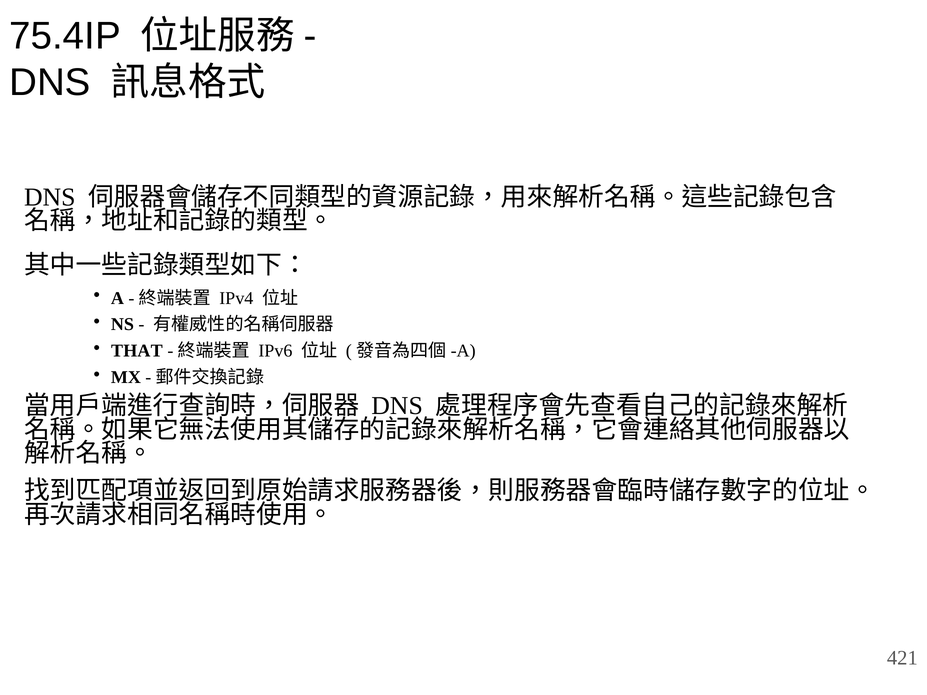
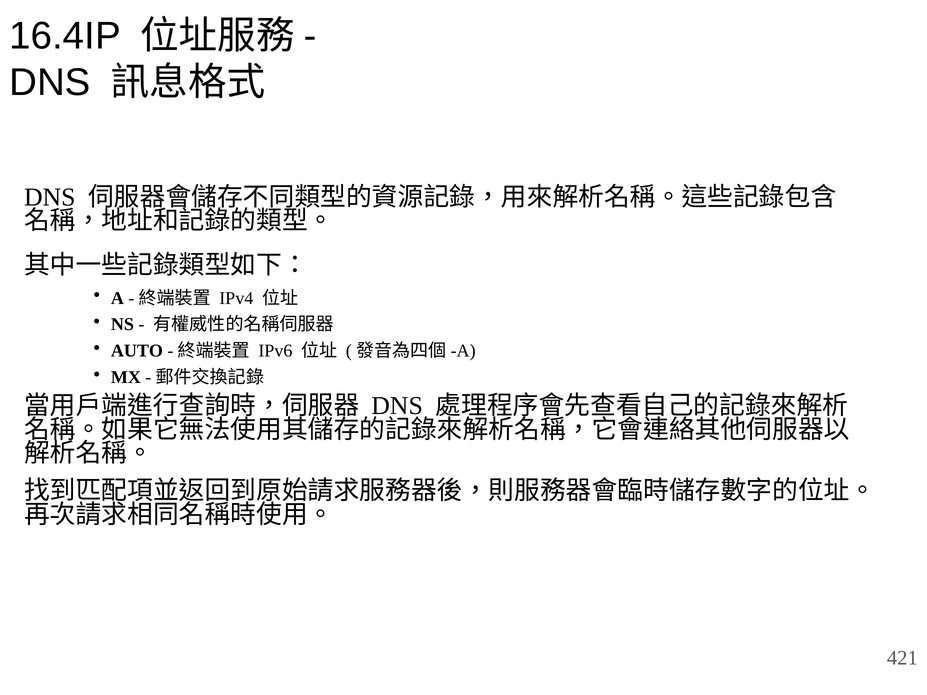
75.4IP: 75.4IP -> 16.4IP
THAT: THAT -> AUTO
